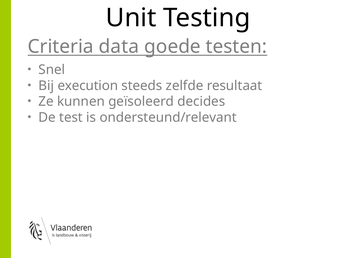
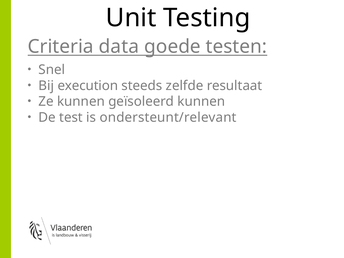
geïsoleerd decides: decides -> kunnen
ondersteund/relevant: ondersteund/relevant -> ondersteunt/relevant
